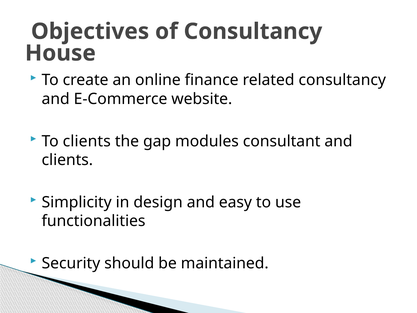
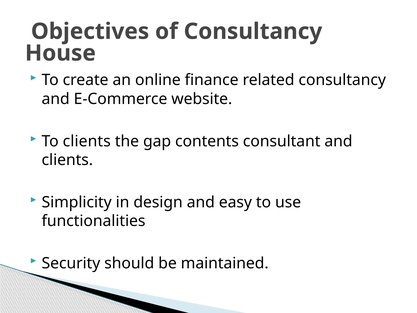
modules: modules -> contents
